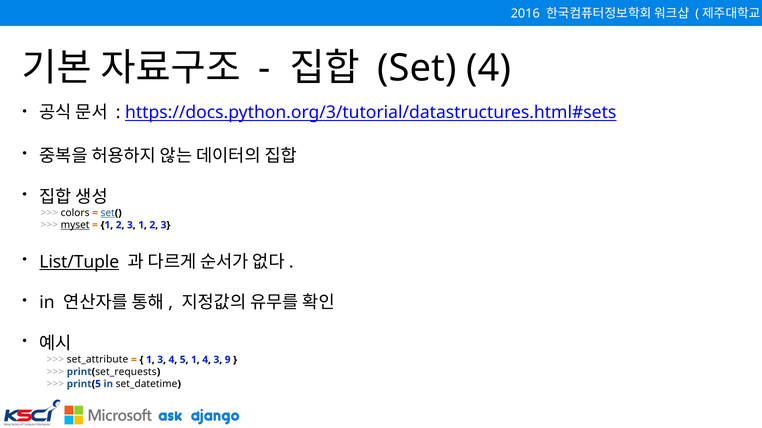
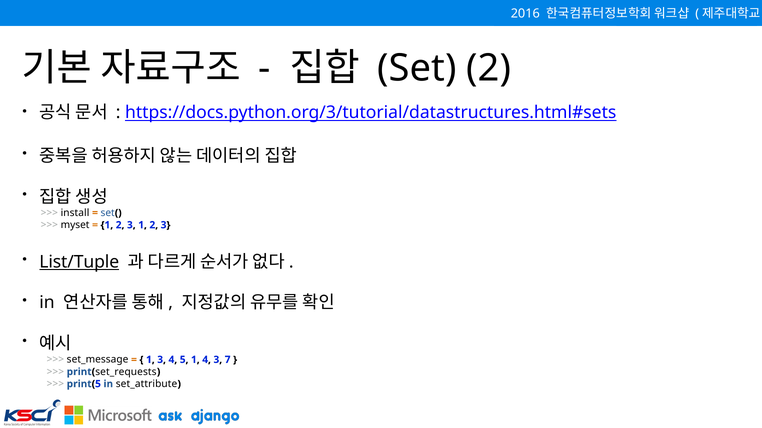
Set 4: 4 -> 2
colors: colors -> install
set at (108, 213) underline: present -> none
myset underline: present -> none
set_attribute: set_attribute -> set_message
9: 9 -> 7
set_datetime: set_datetime -> set_attribute
